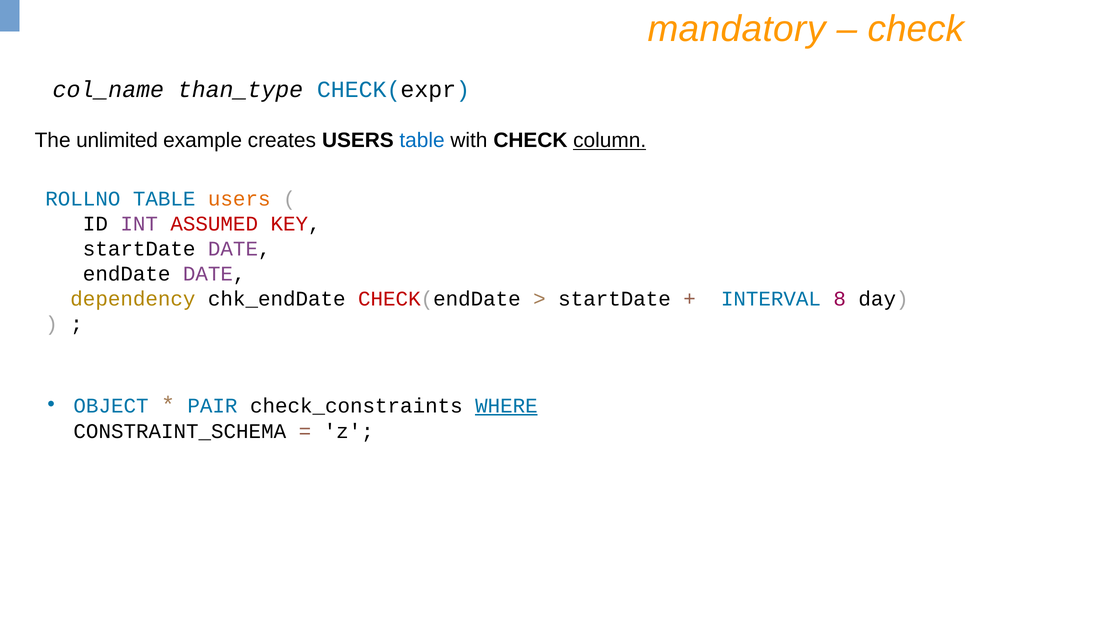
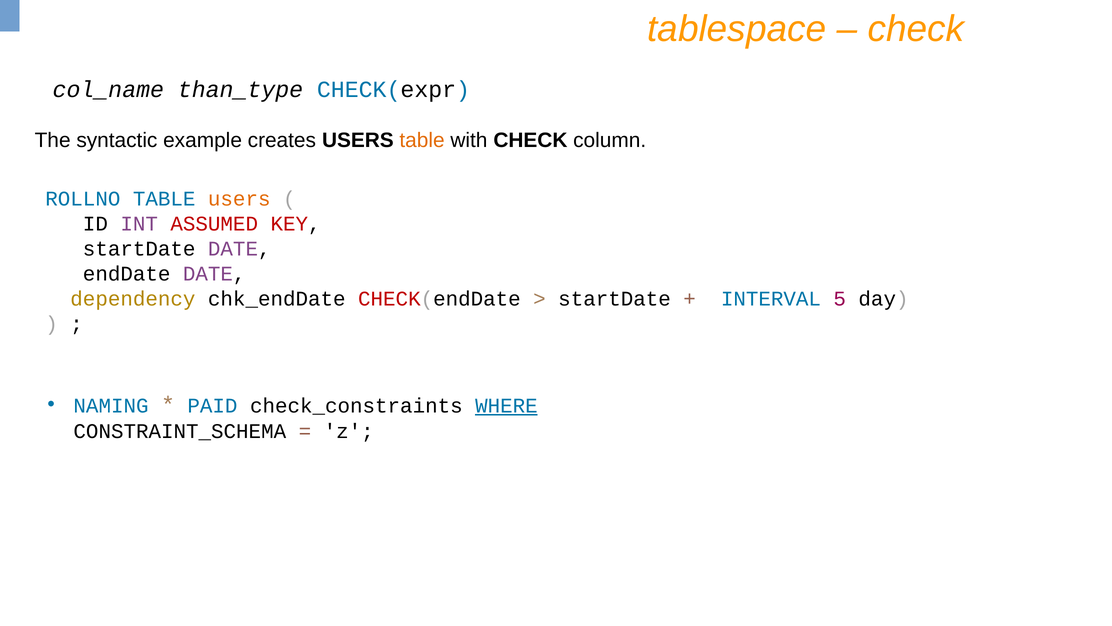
mandatory: mandatory -> tablespace
unlimited: unlimited -> syntactic
table at (422, 140) colour: blue -> orange
column underline: present -> none
8: 8 -> 5
OBJECT: OBJECT -> NAMING
PAIR: PAIR -> PAID
